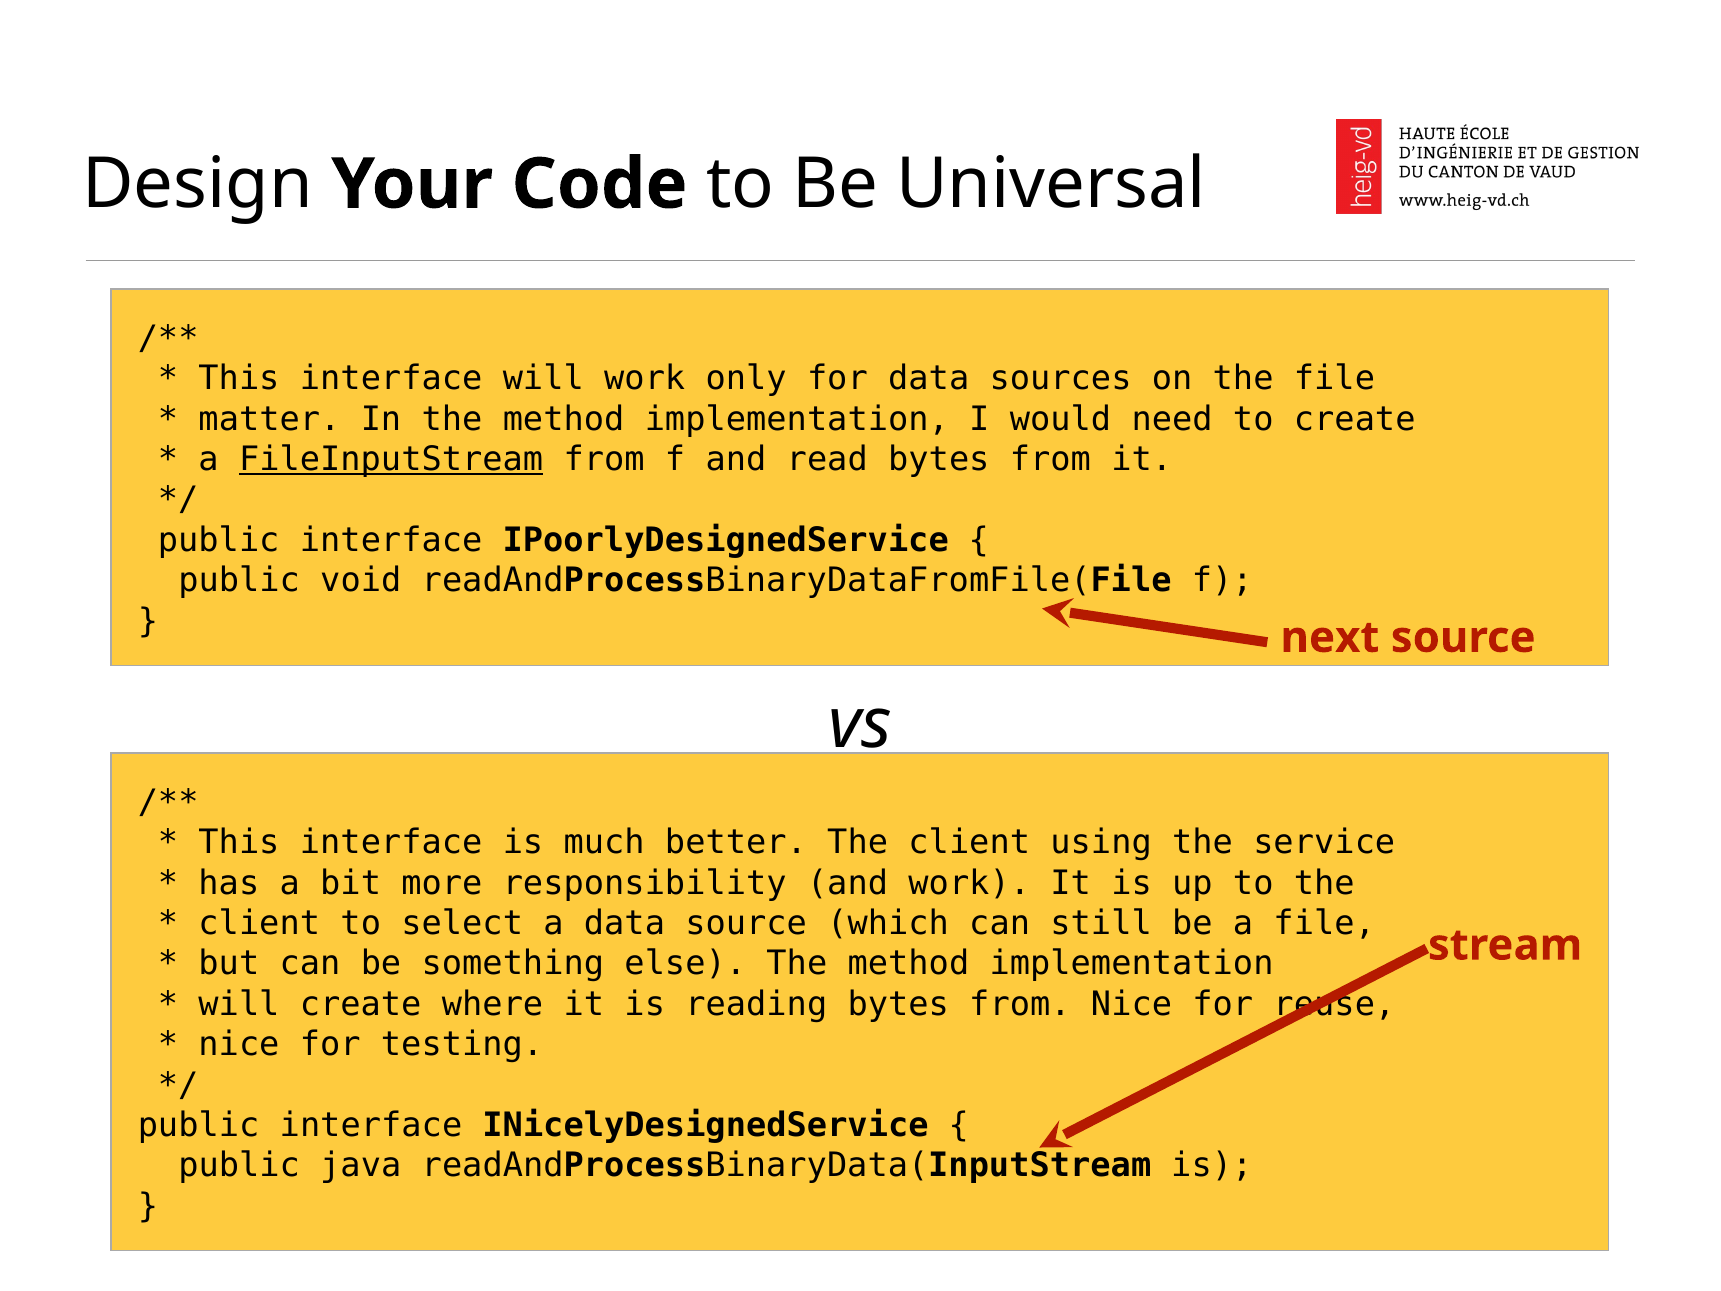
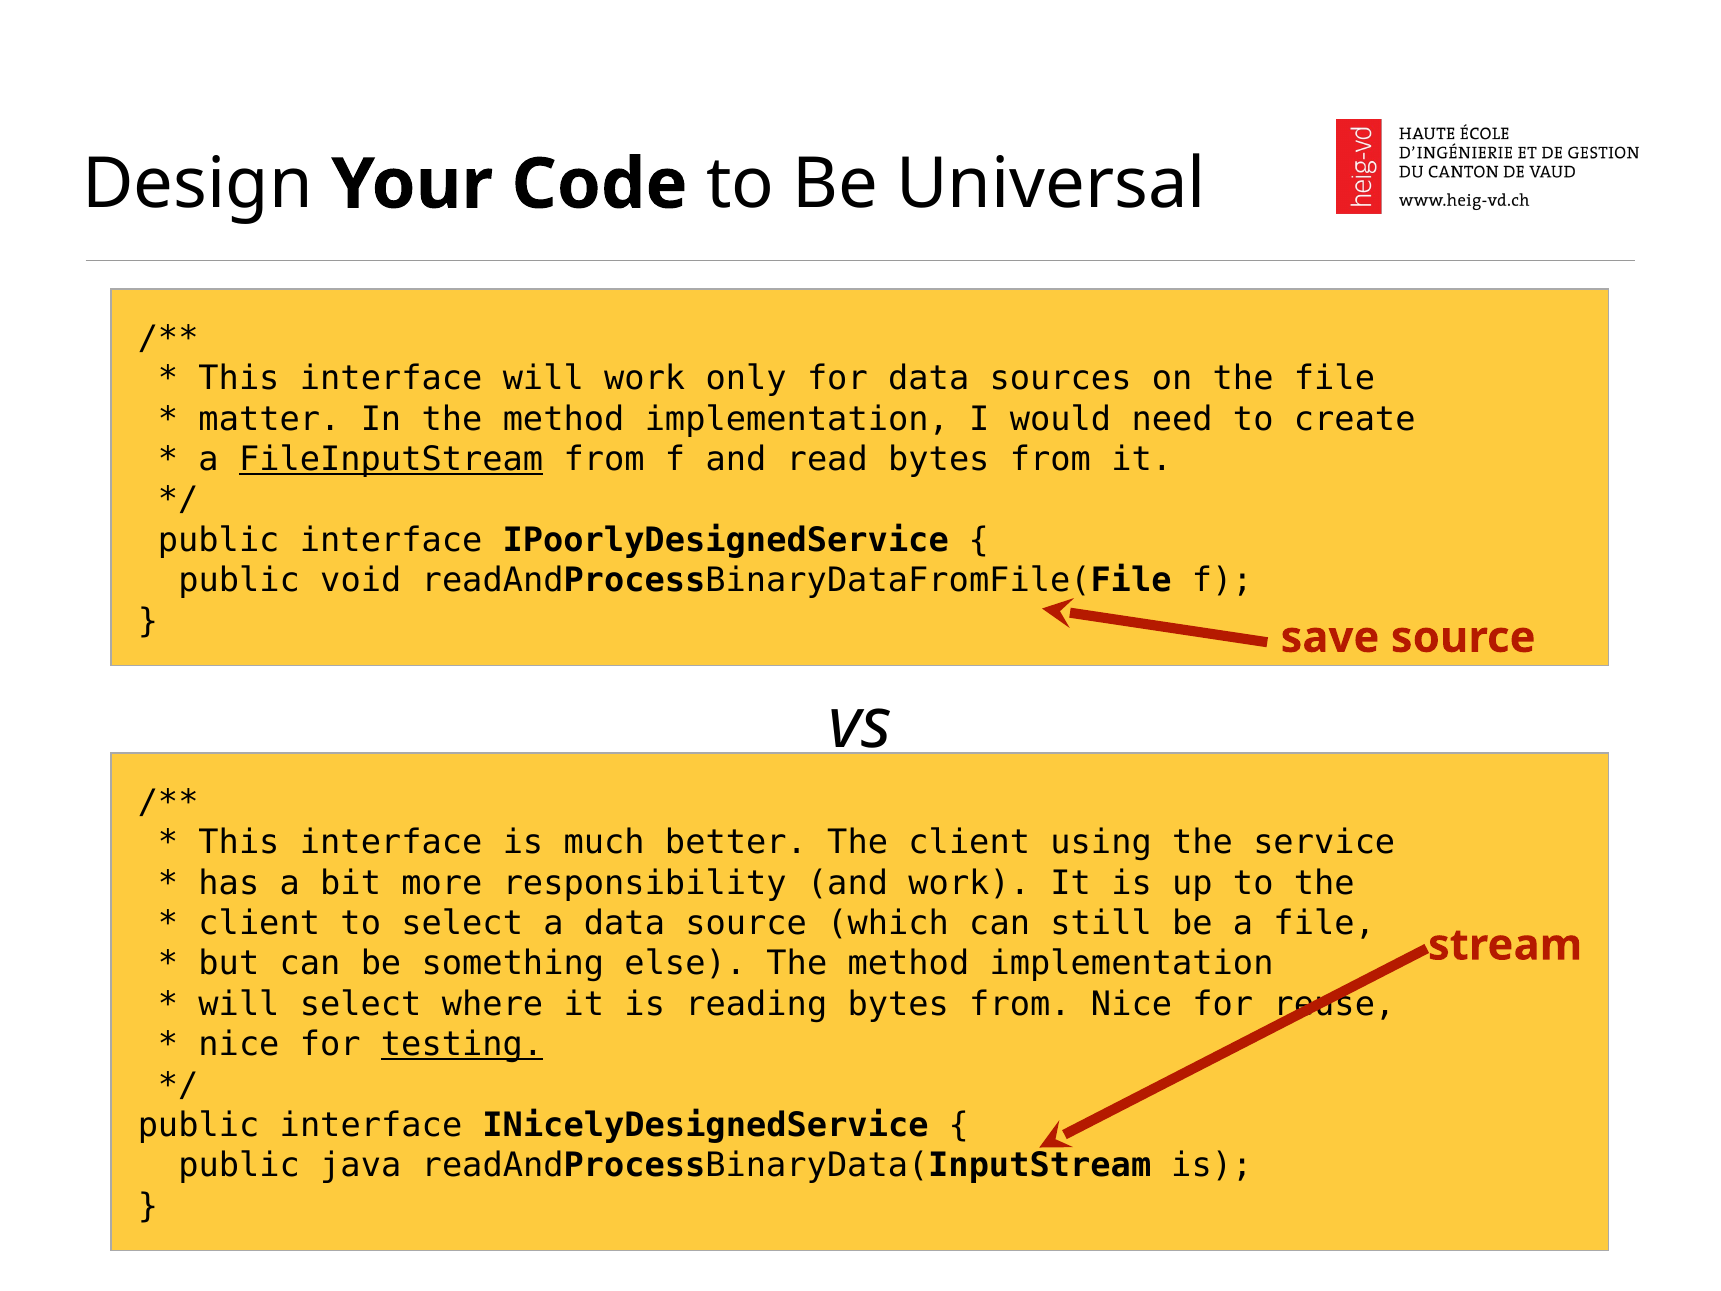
next: next -> save
will create: create -> select
testing underline: none -> present
